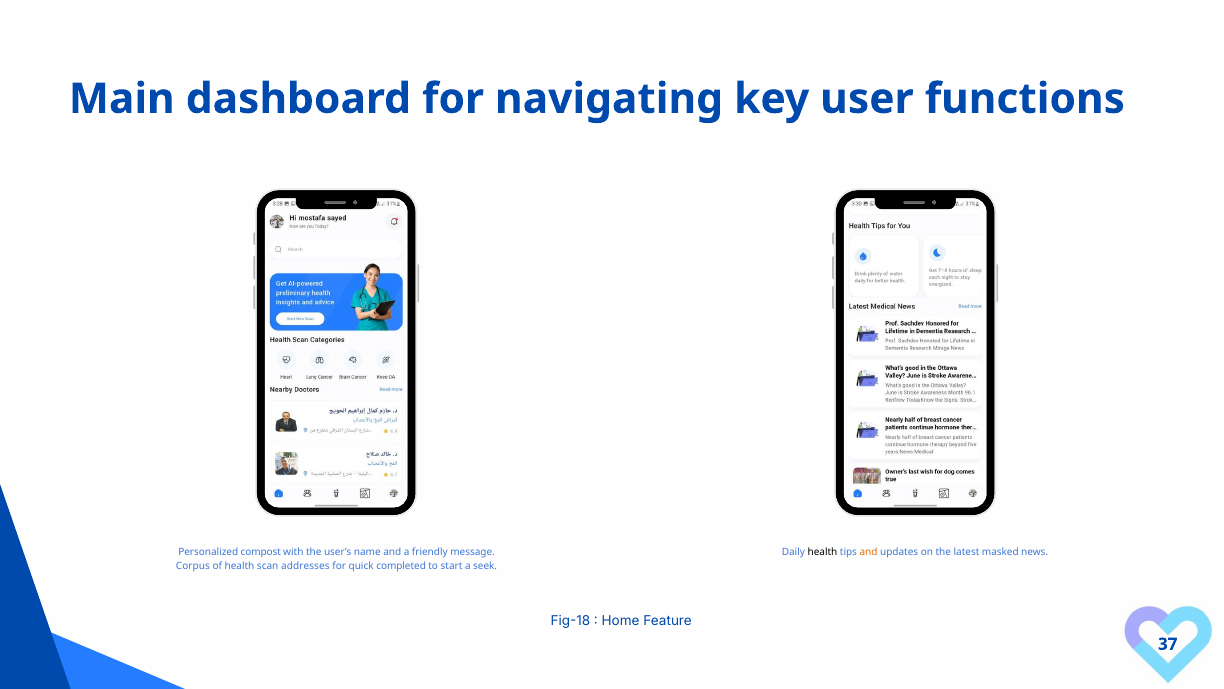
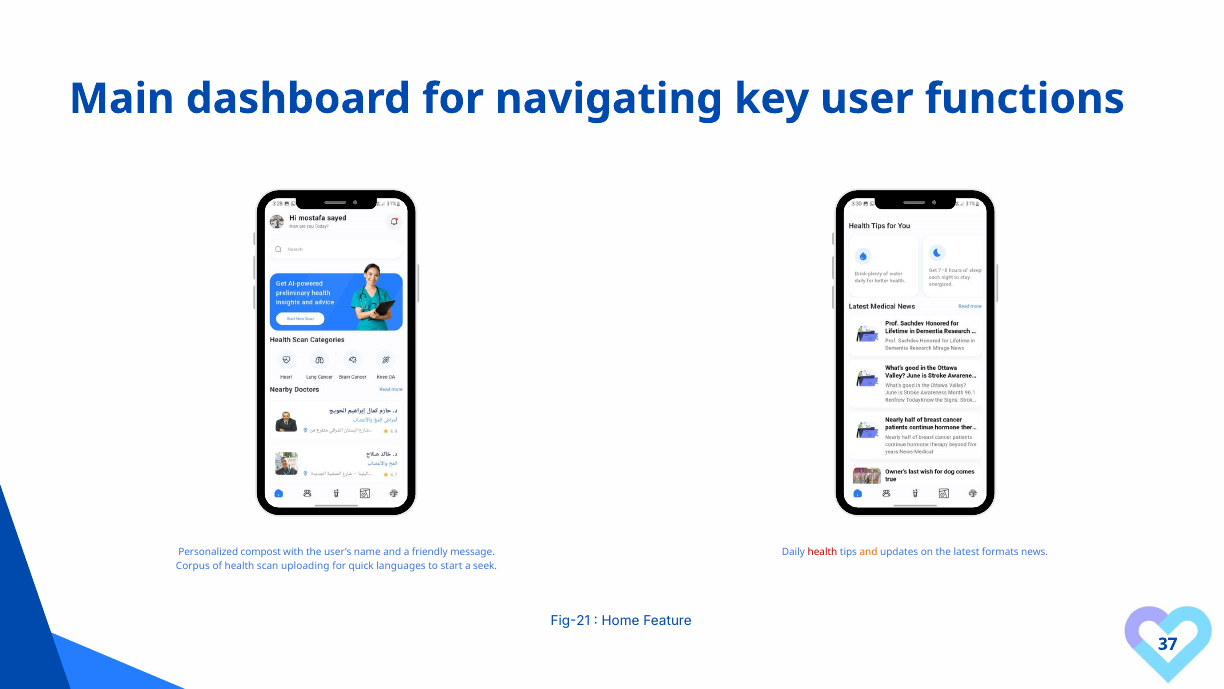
health at (823, 552) colour: black -> red
masked: masked -> formats
addresses: addresses -> uploading
completed: completed -> languages
Fig-18: Fig-18 -> Fig-21
